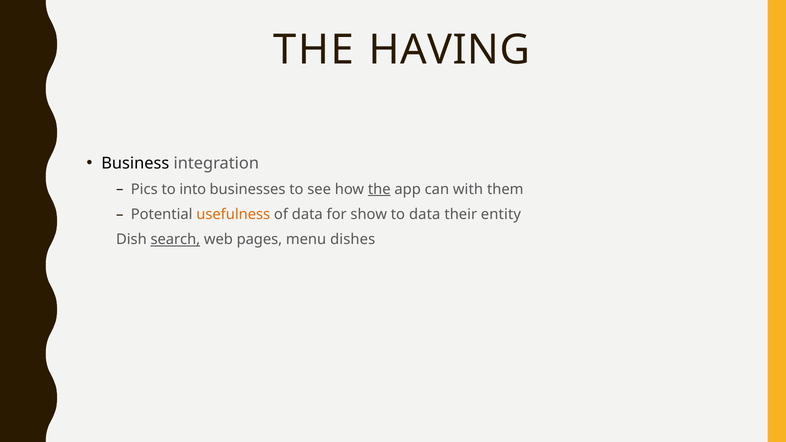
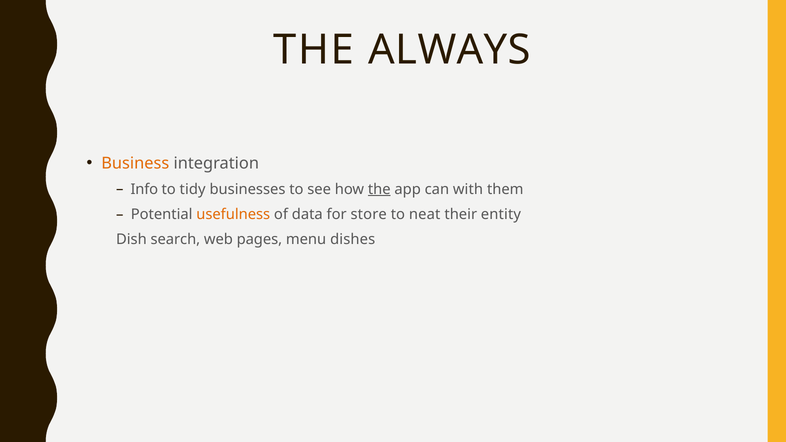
HAVING: HAVING -> ALWAYS
Business colour: black -> orange
Pics: Pics -> Info
into: into -> tidy
show: show -> store
to data: data -> neat
search underline: present -> none
